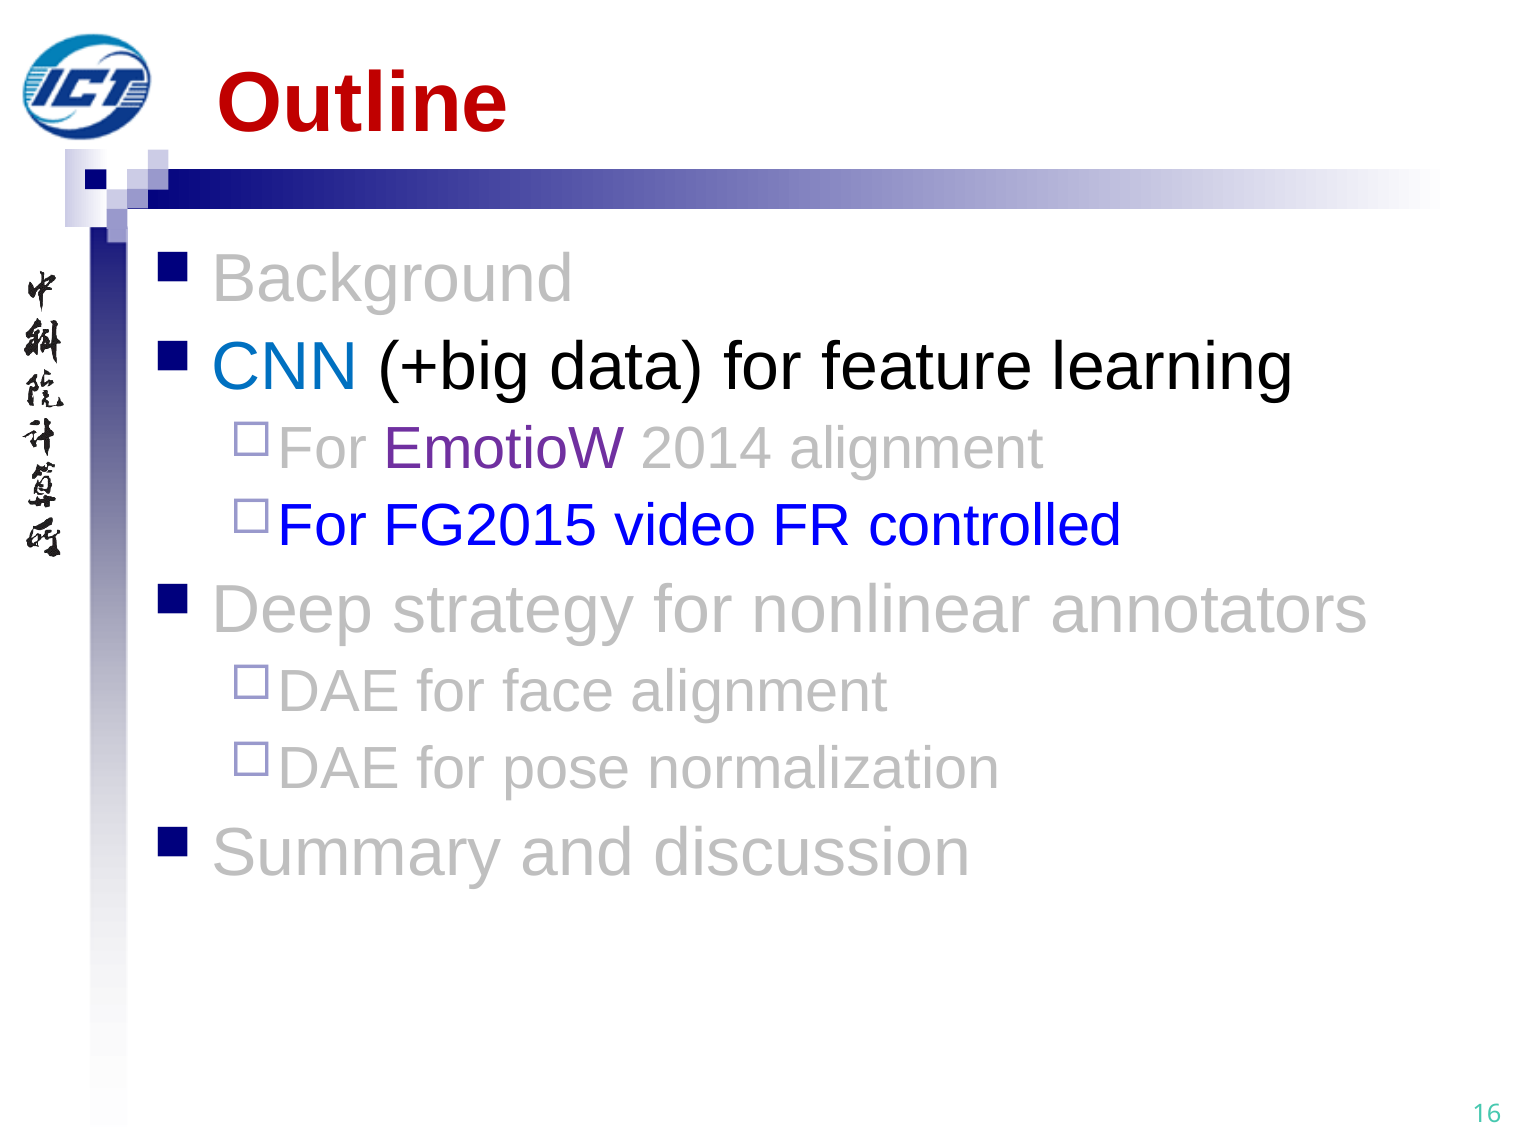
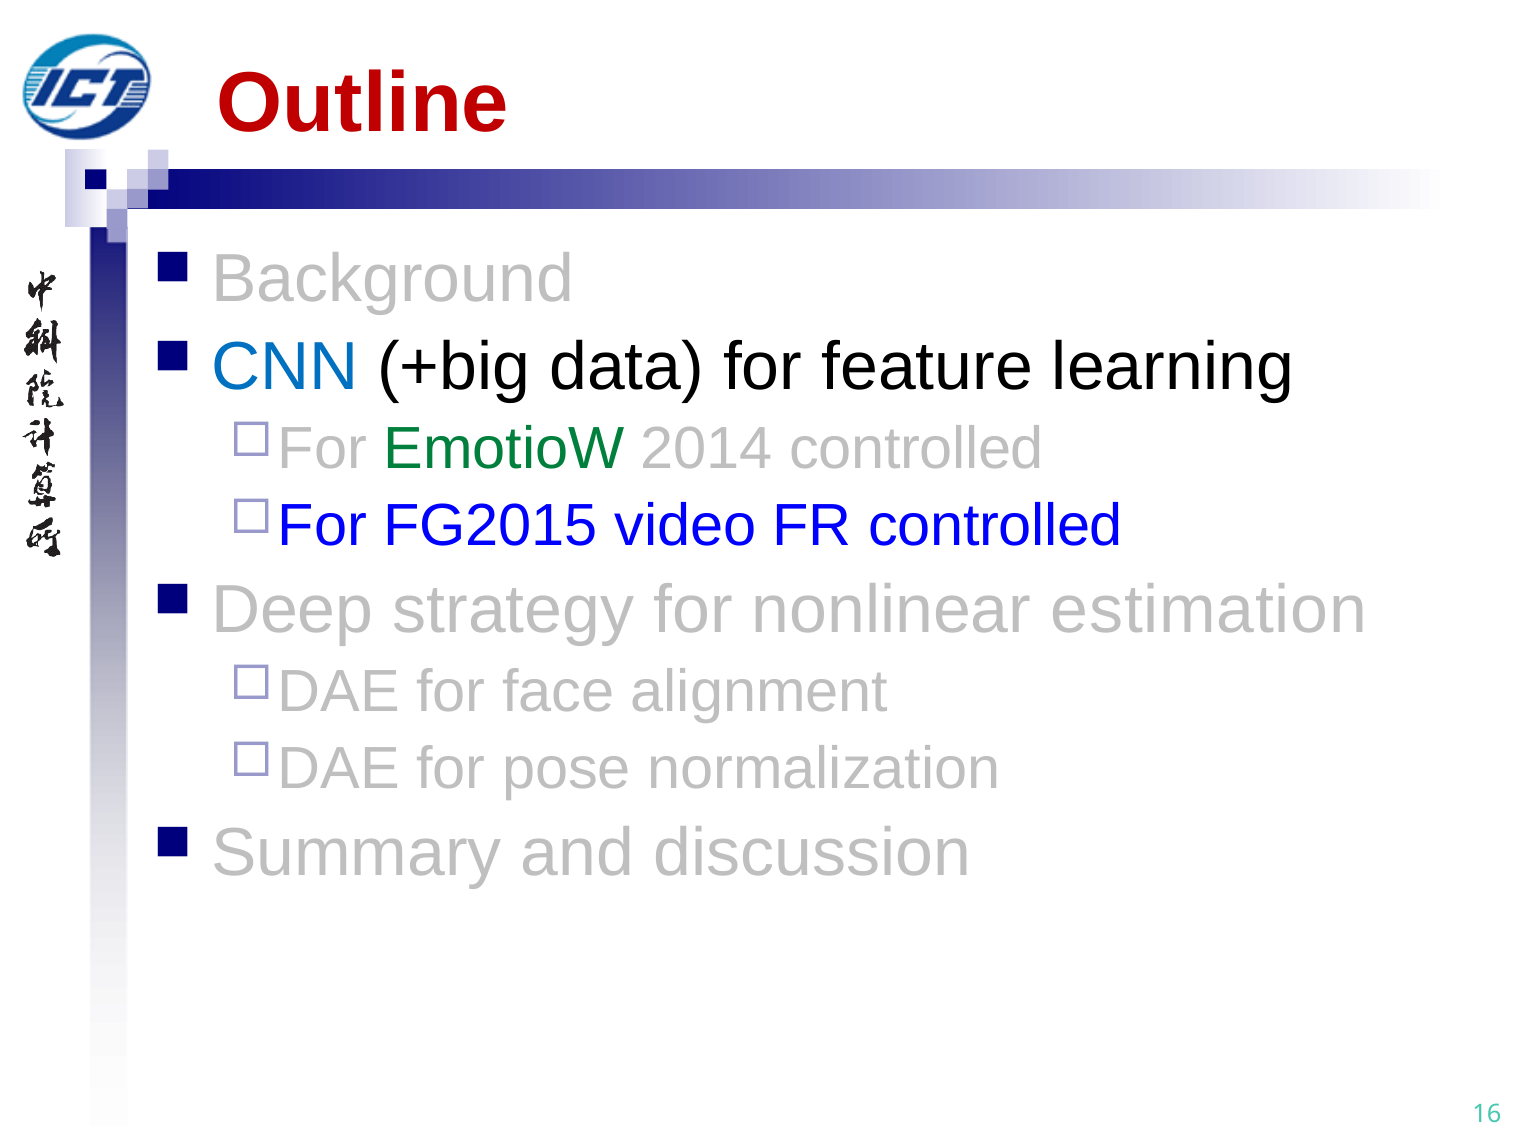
EmotioW colour: purple -> green
2014 alignment: alignment -> controlled
annotators: annotators -> estimation
